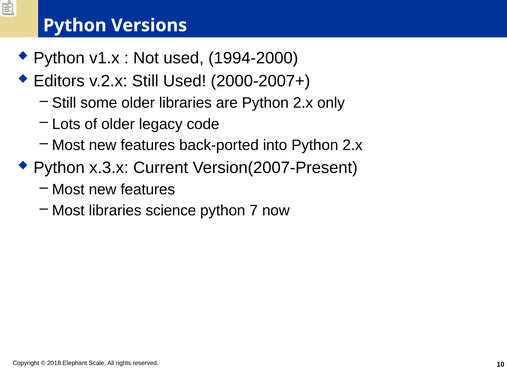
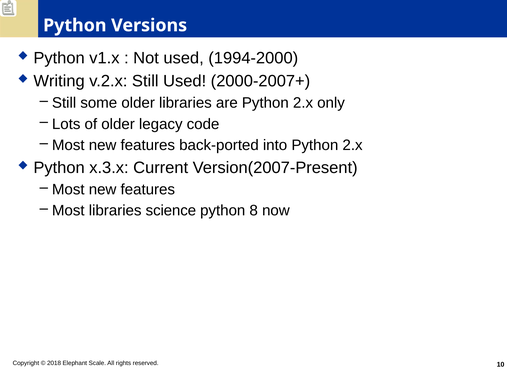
Editors: Editors -> Writing
7: 7 -> 8
